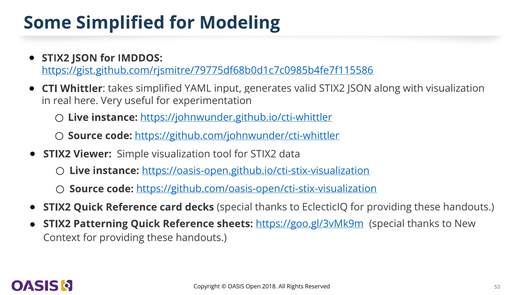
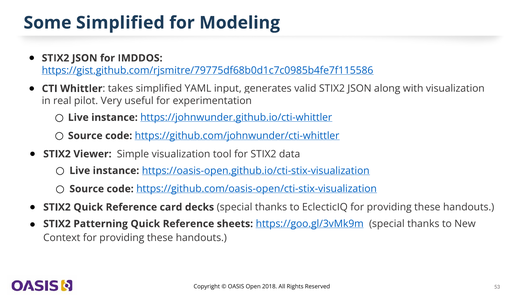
here: here -> pilot
